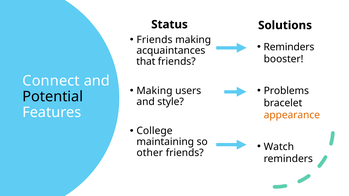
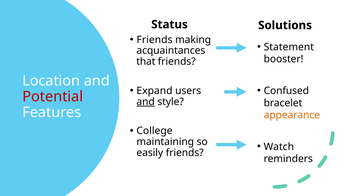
Reminders at (289, 47): Reminders -> Statement
Connect: Connect -> Location
Problems: Problems -> Confused
Making at (154, 91): Making -> Expand
Potential colour: black -> red
and at (146, 102) underline: none -> present
other: other -> easily
